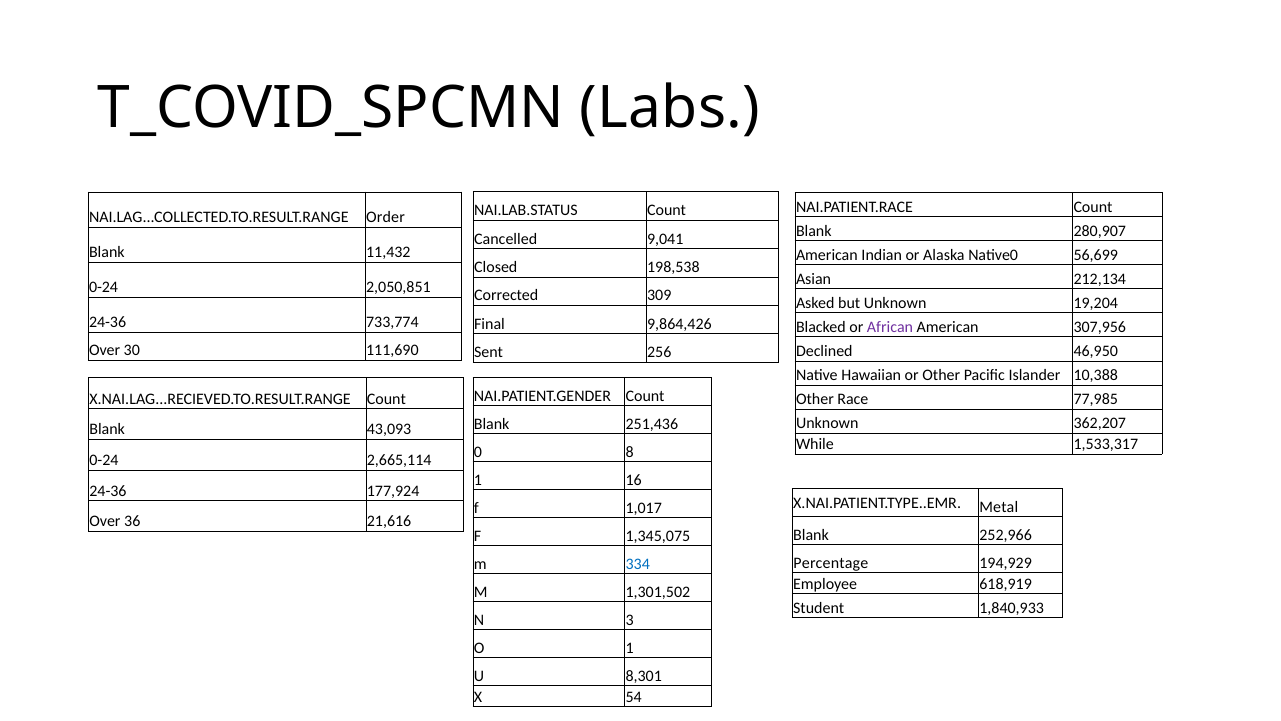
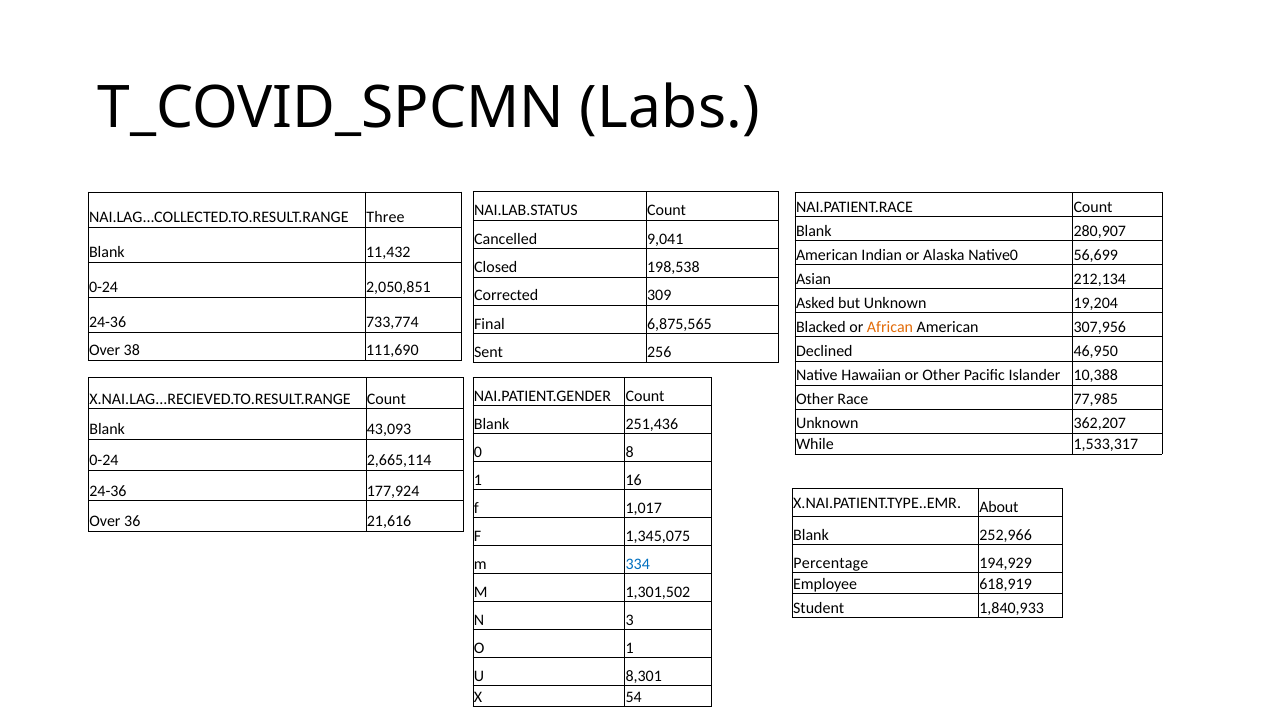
Order: Order -> Three
9,864,426: 9,864,426 -> 6,875,565
African colour: purple -> orange
30: 30 -> 38
Metal: Metal -> About
